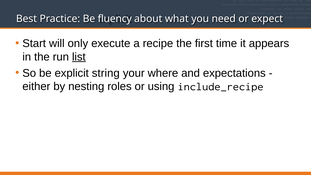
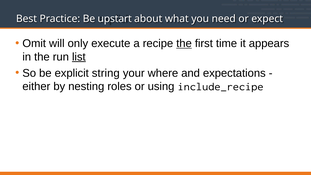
fluency: fluency -> upstart
Start: Start -> Omit
the at (184, 43) underline: none -> present
